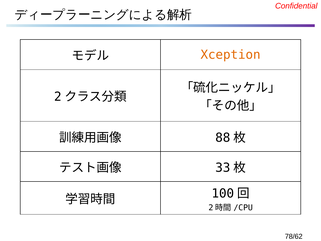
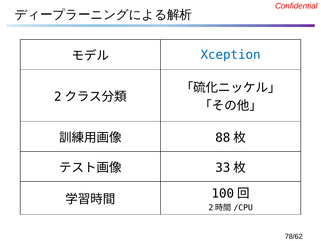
Xception colour: orange -> blue
